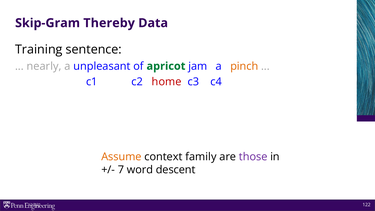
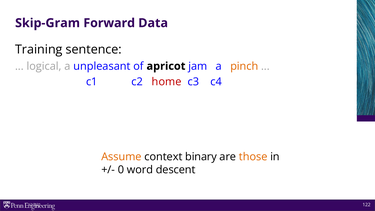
Thereby: Thereby -> Forward
nearly: nearly -> logical
apricot colour: green -> black
family: family -> binary
those colour: purple -> orange
7: 7 -> 0
